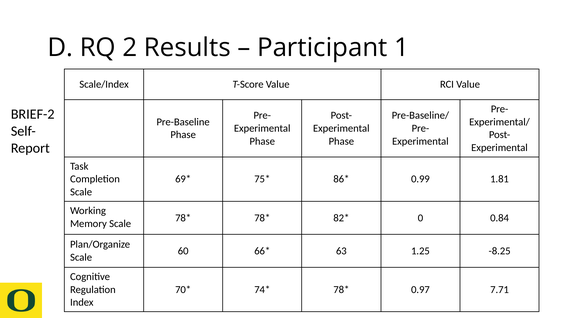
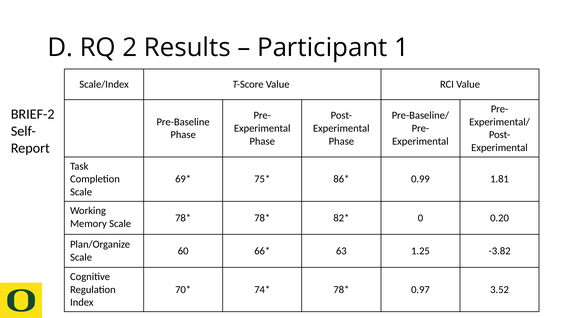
0.84: 0.84 -> 0.20
-8.25: -8.25 -> -3.82
7.71: 7.71 -> 3.52
